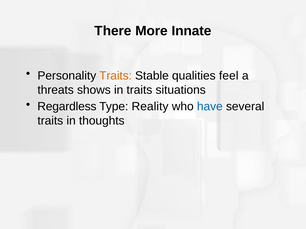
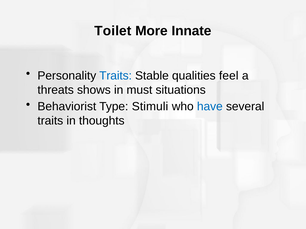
There: There -> Toilet
Traits at (116, 76) colour: orange -> blue
in traits: traits -> must
Regardless: Regardless -> Behaviorist
Reality: Reality -> Stimuli
